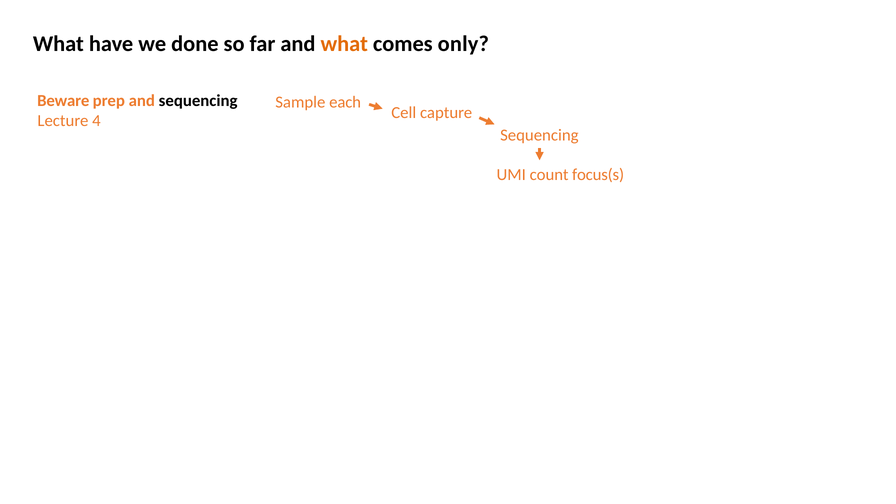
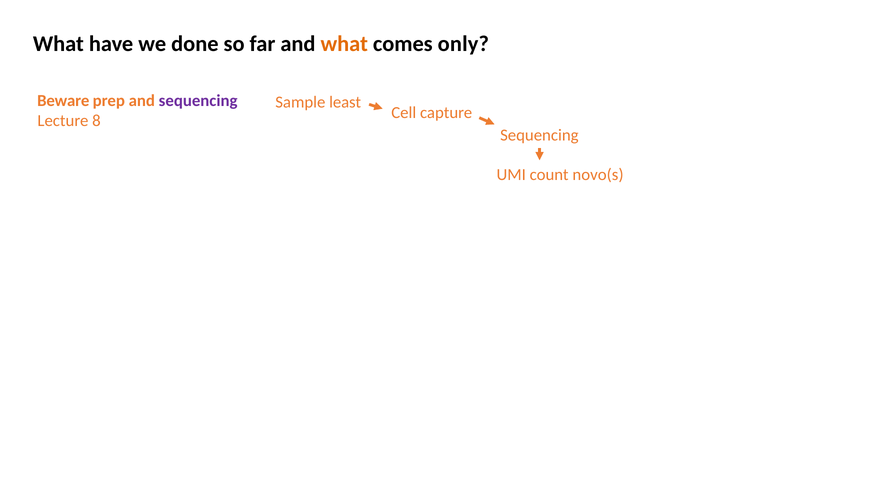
sequencing at (198, 101) colour: black -> purple
each: each -> least
4: 4 -> 8
focus(s: focus(s -> novo(s
